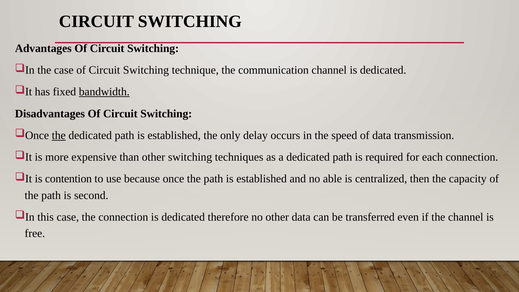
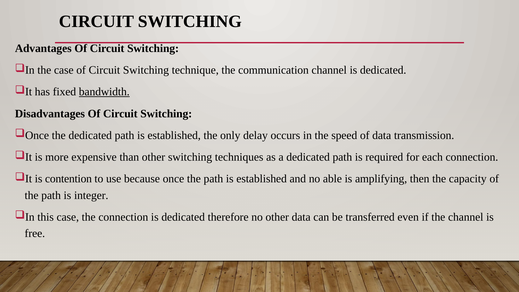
the at (59, 135) underline: present -> none
centralized: centralized -> amplifying
second: second -> integer
